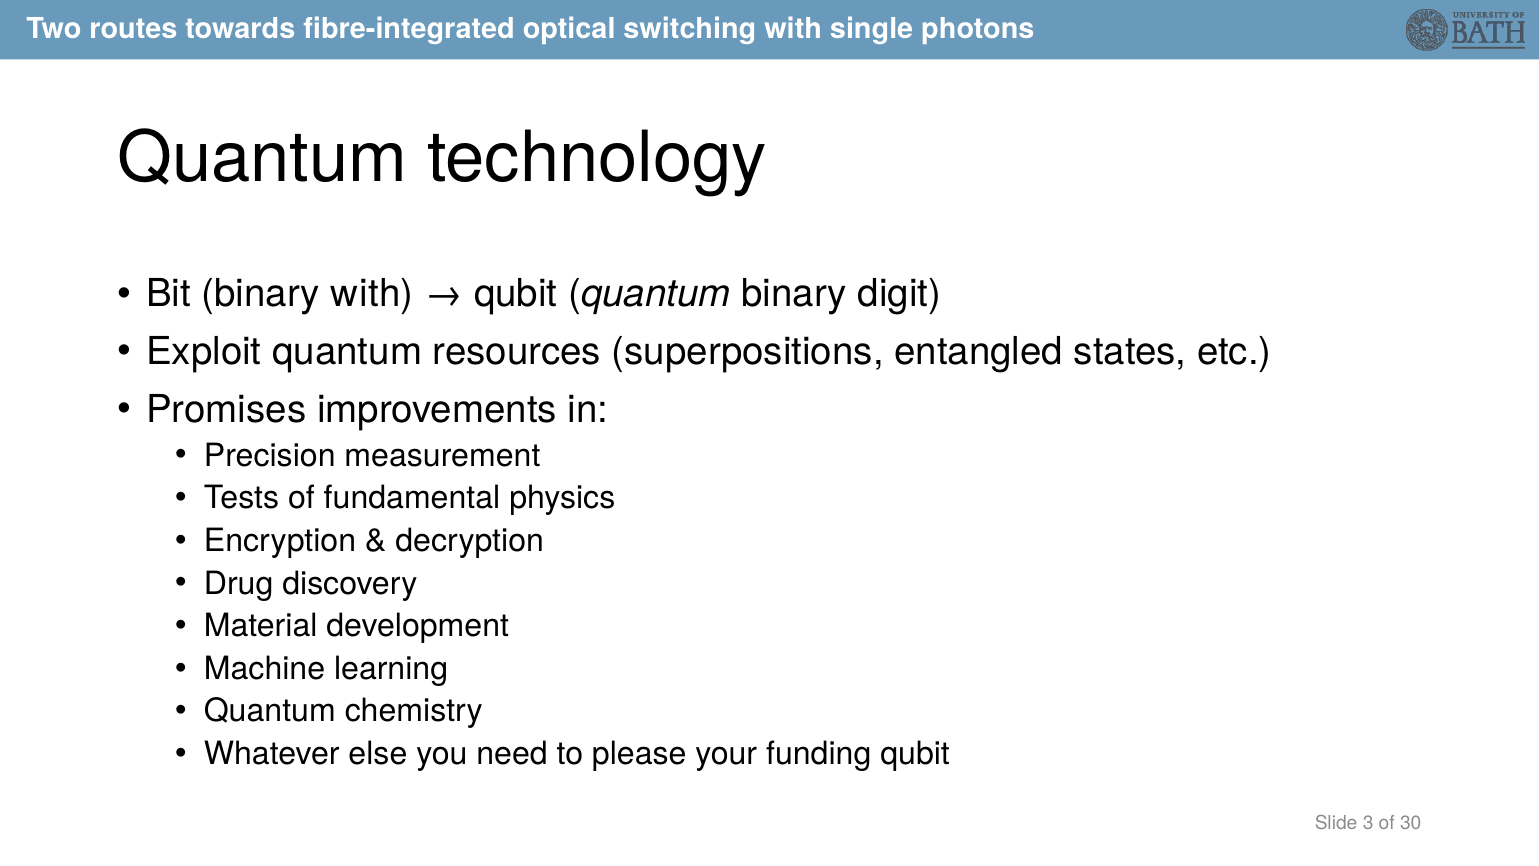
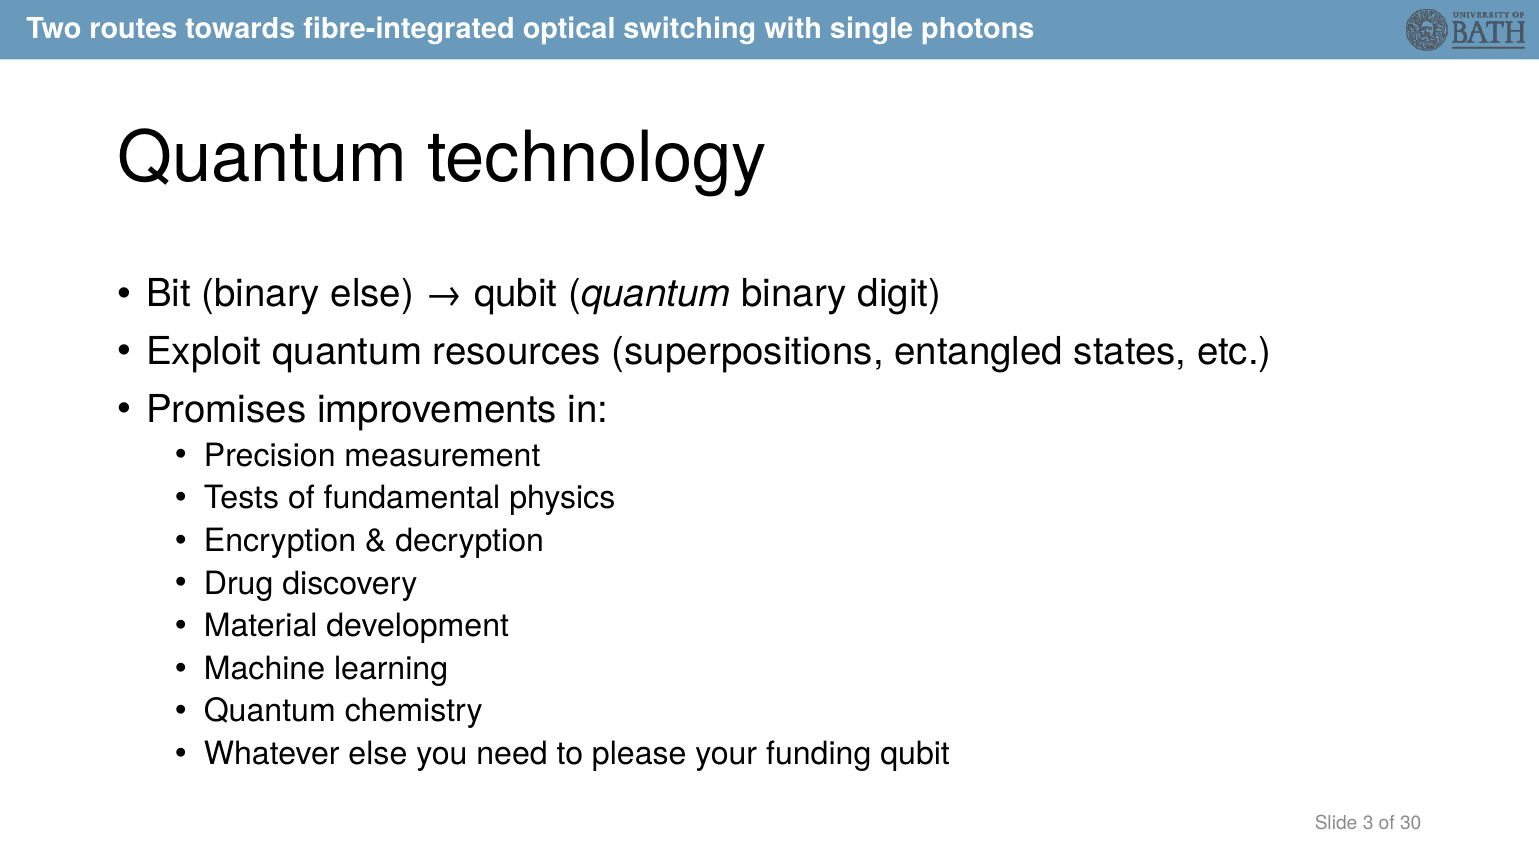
binary with: with -> else
